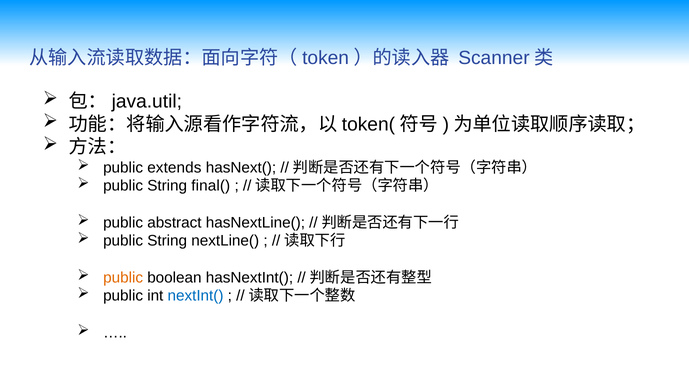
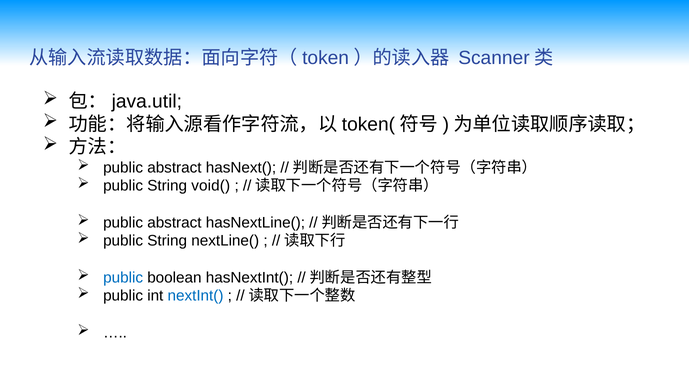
extends at (174, 168): extends -> abstract
final(: final( -> void(
public at (123, 278) colour: orange -> blue
